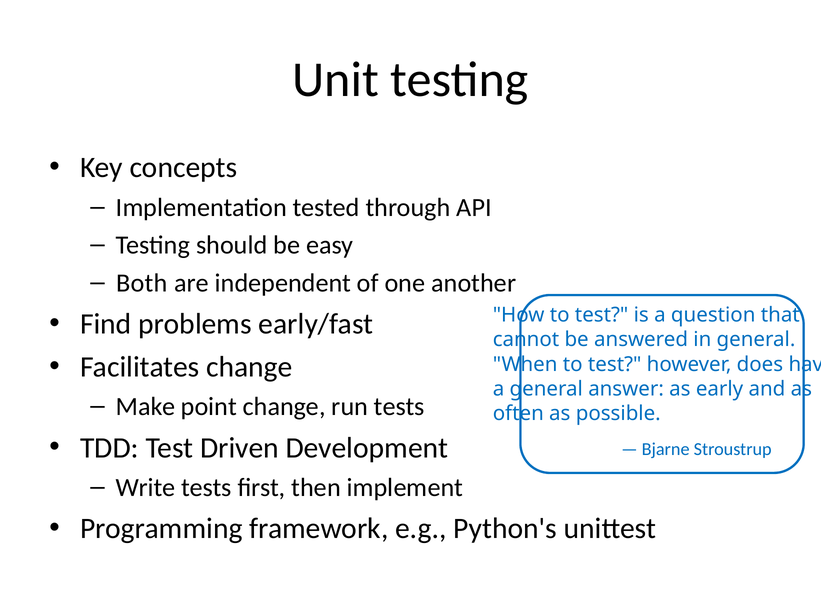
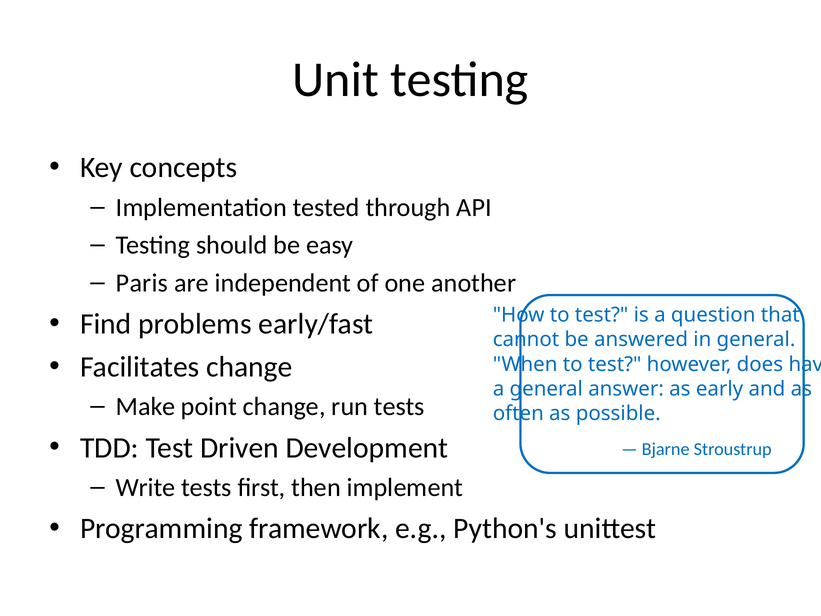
Both: Both -> Paris
